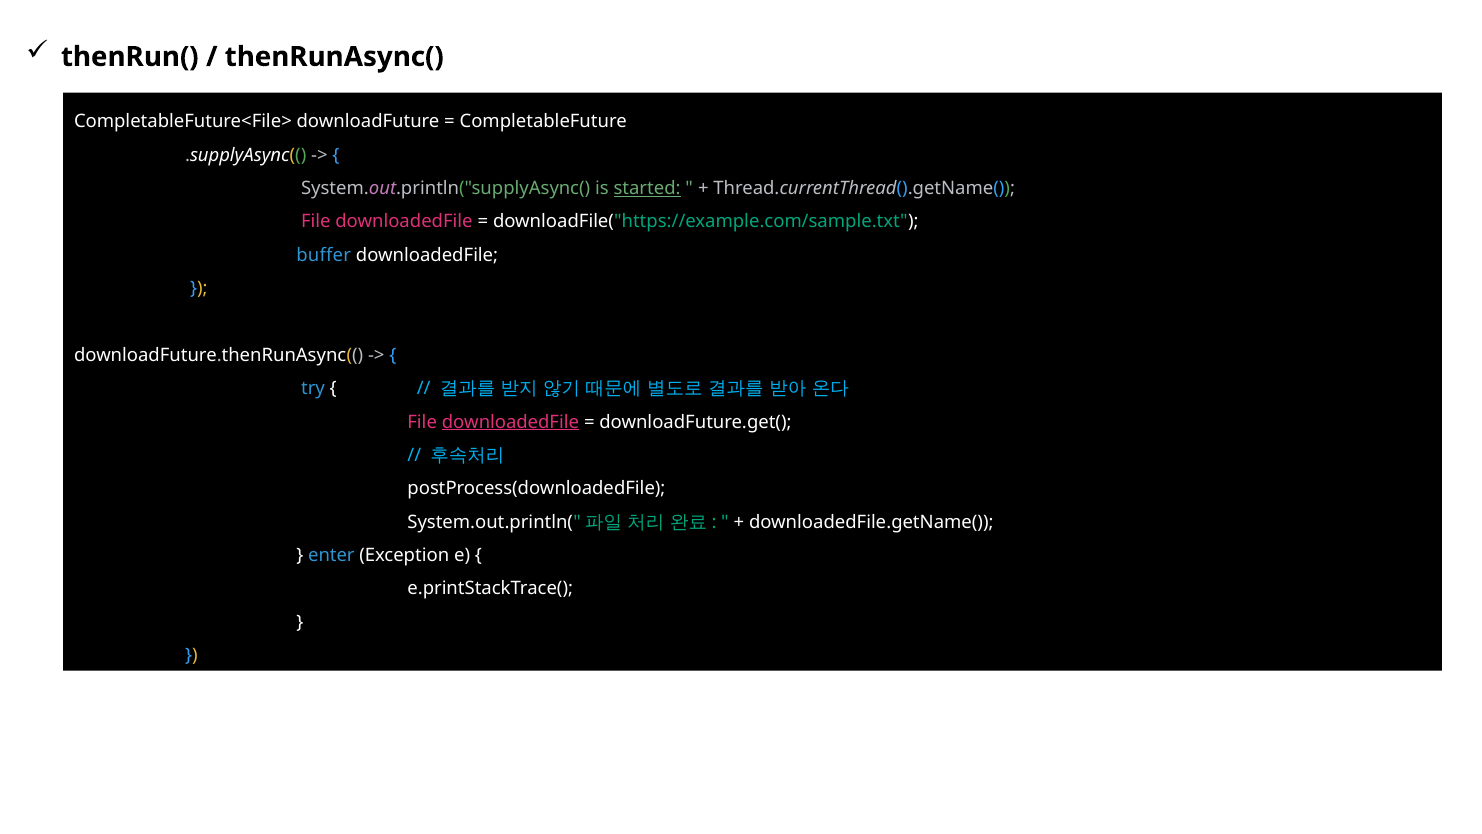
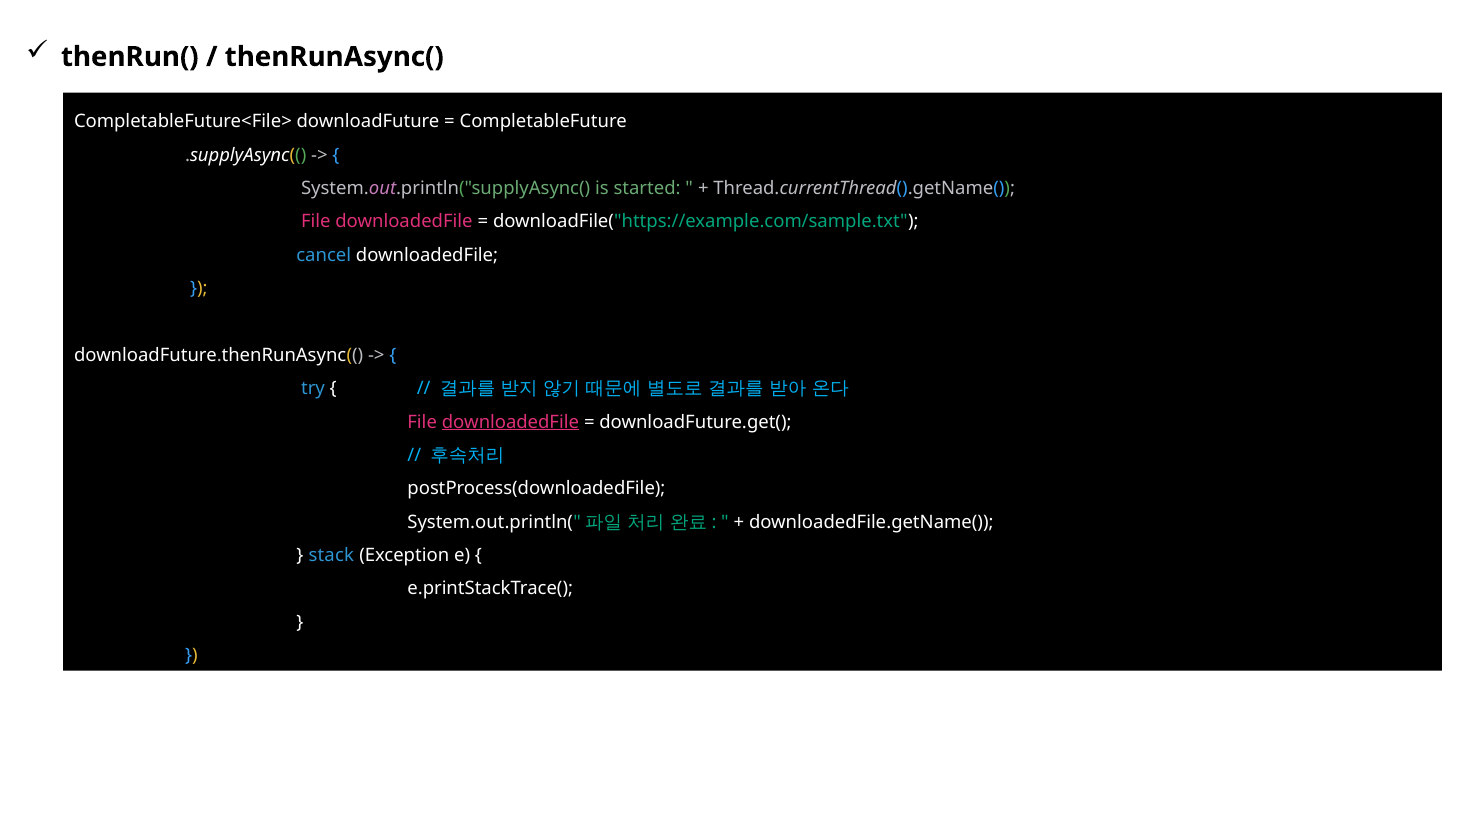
started underline: present -> none
buffer: buffer -> cancel
enter: enter -> stack
